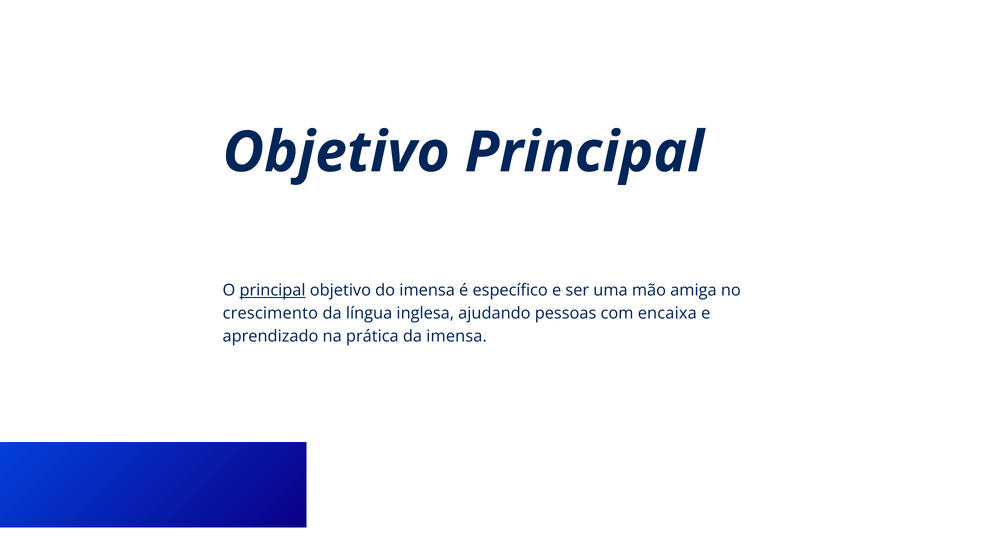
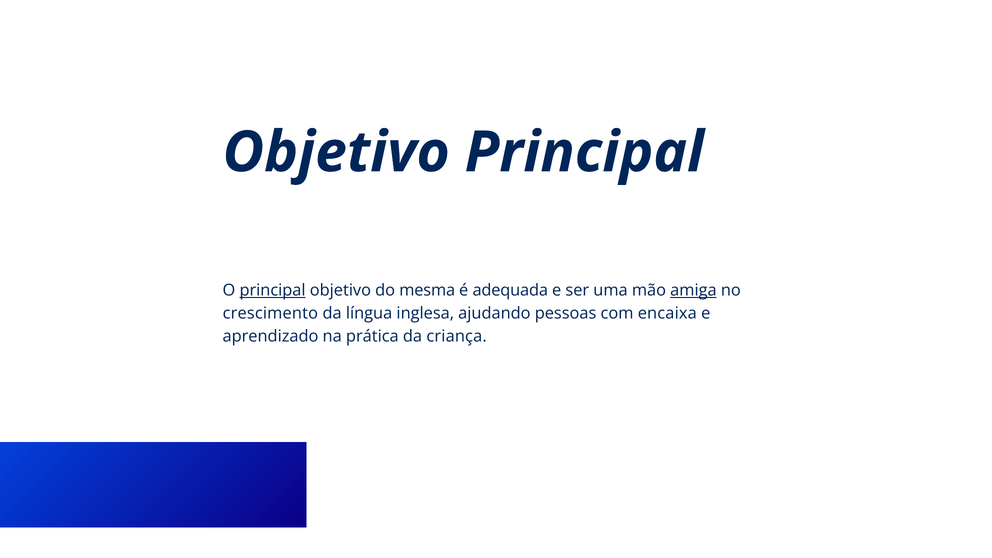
do imensa: imensa -> mesma
específico: específico -> adequada
amiga underline: none -> present
da imensa: imensa -> criança
